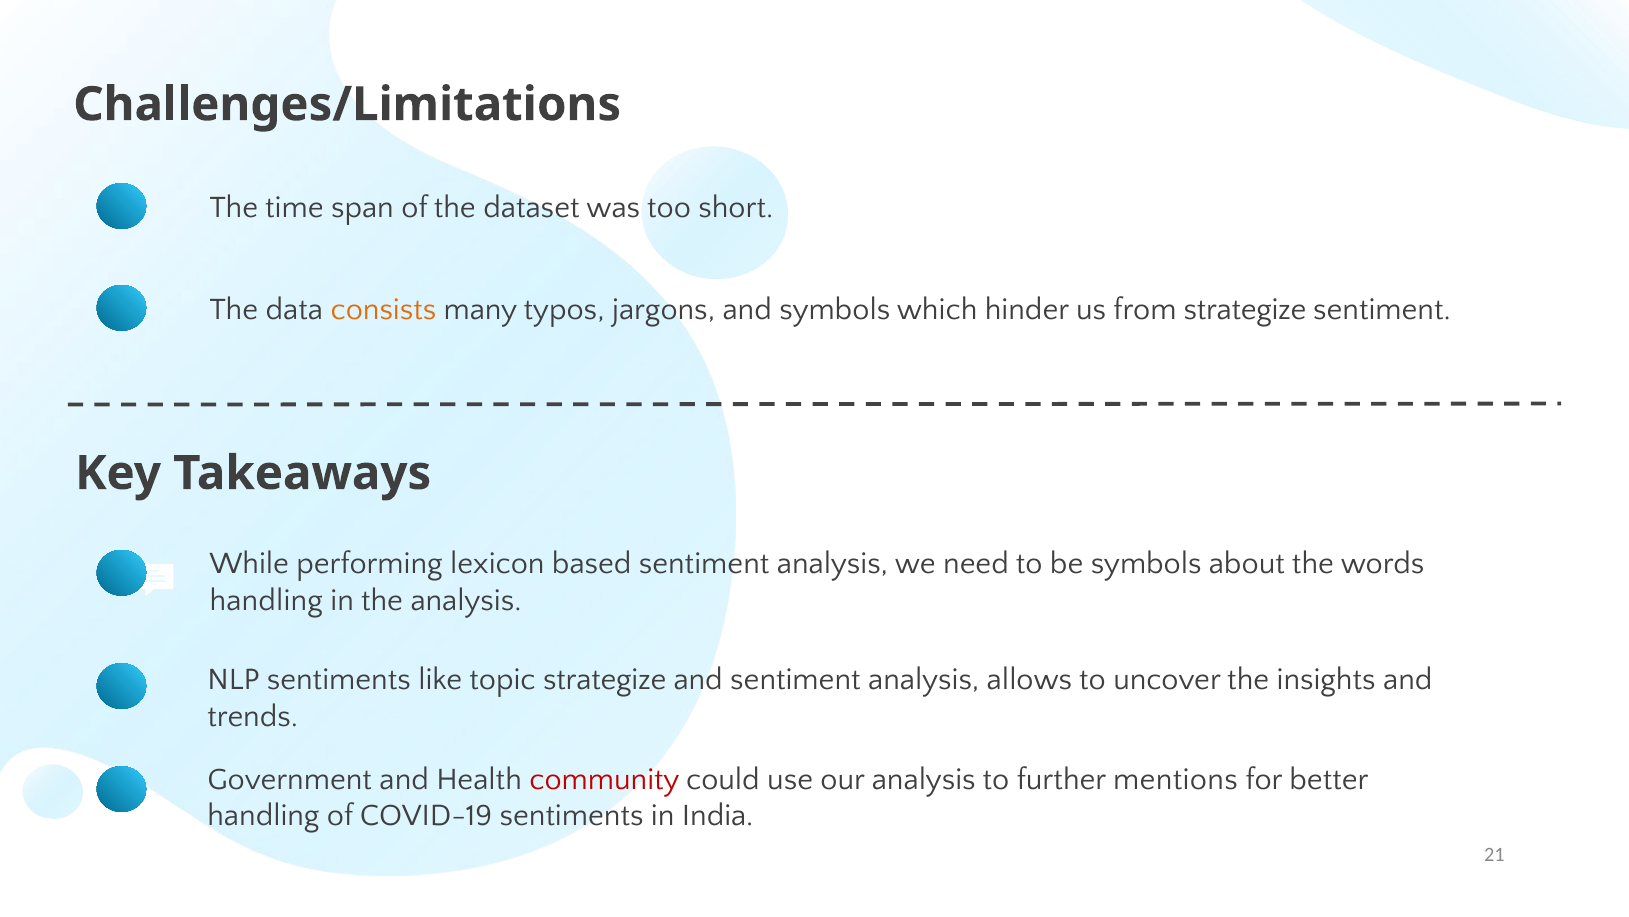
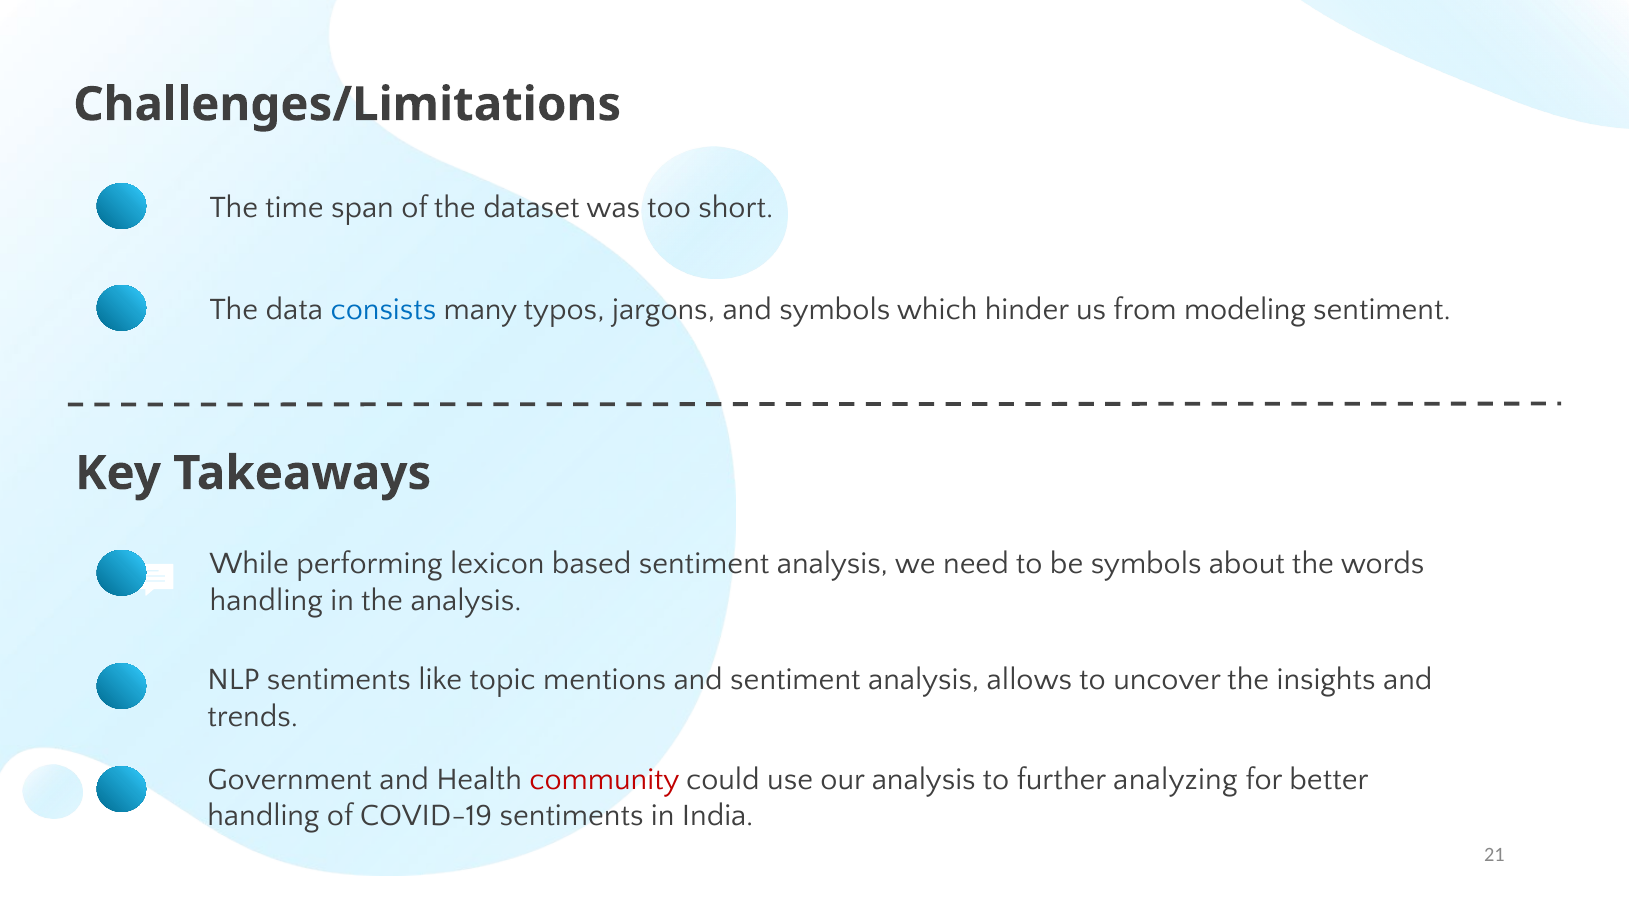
consists colour: orange -> blue
from strategize: strategize -> modeling
topic strategize: strategize -> mentions
mentions: mentions -> analyzing
